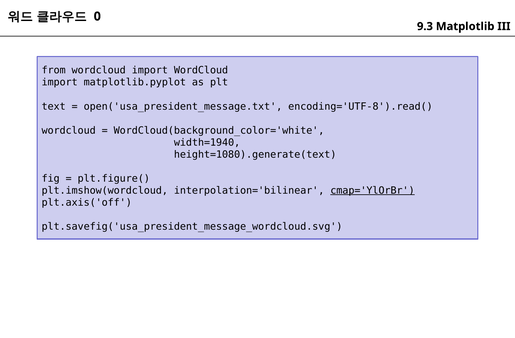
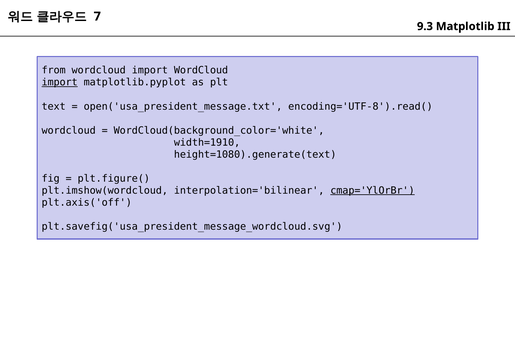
0: 0 -> 7
import at (60, 82) underline: none -> present
width=1940: width=1940 -> width=1910
